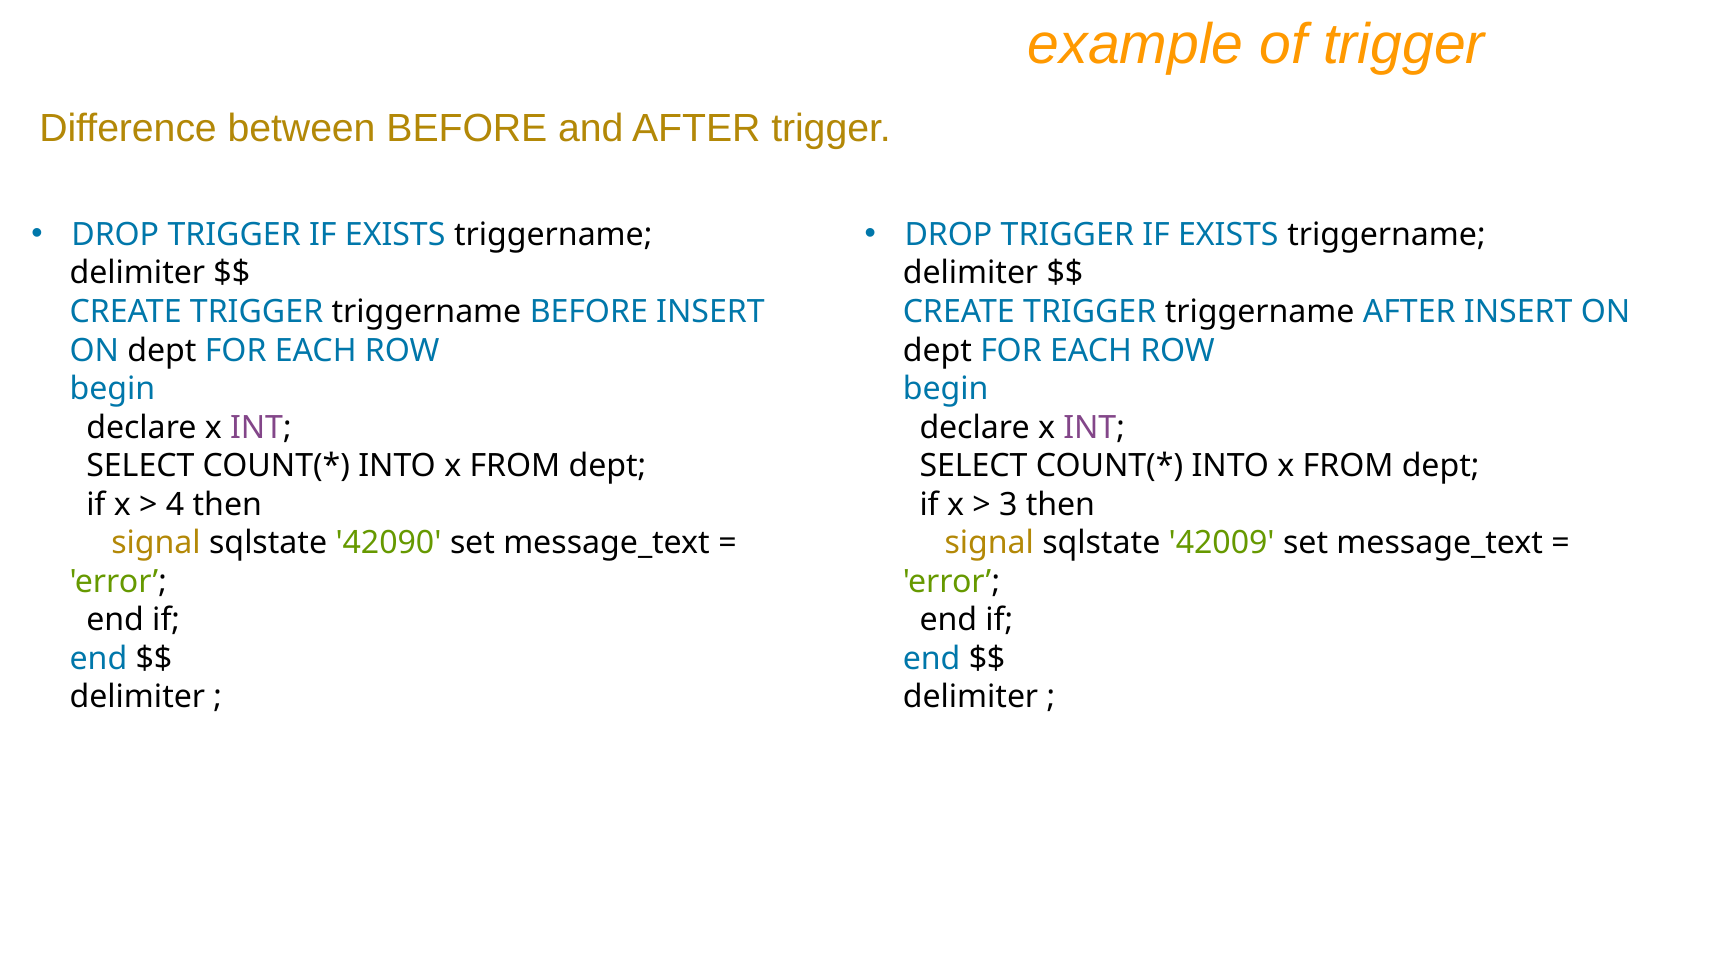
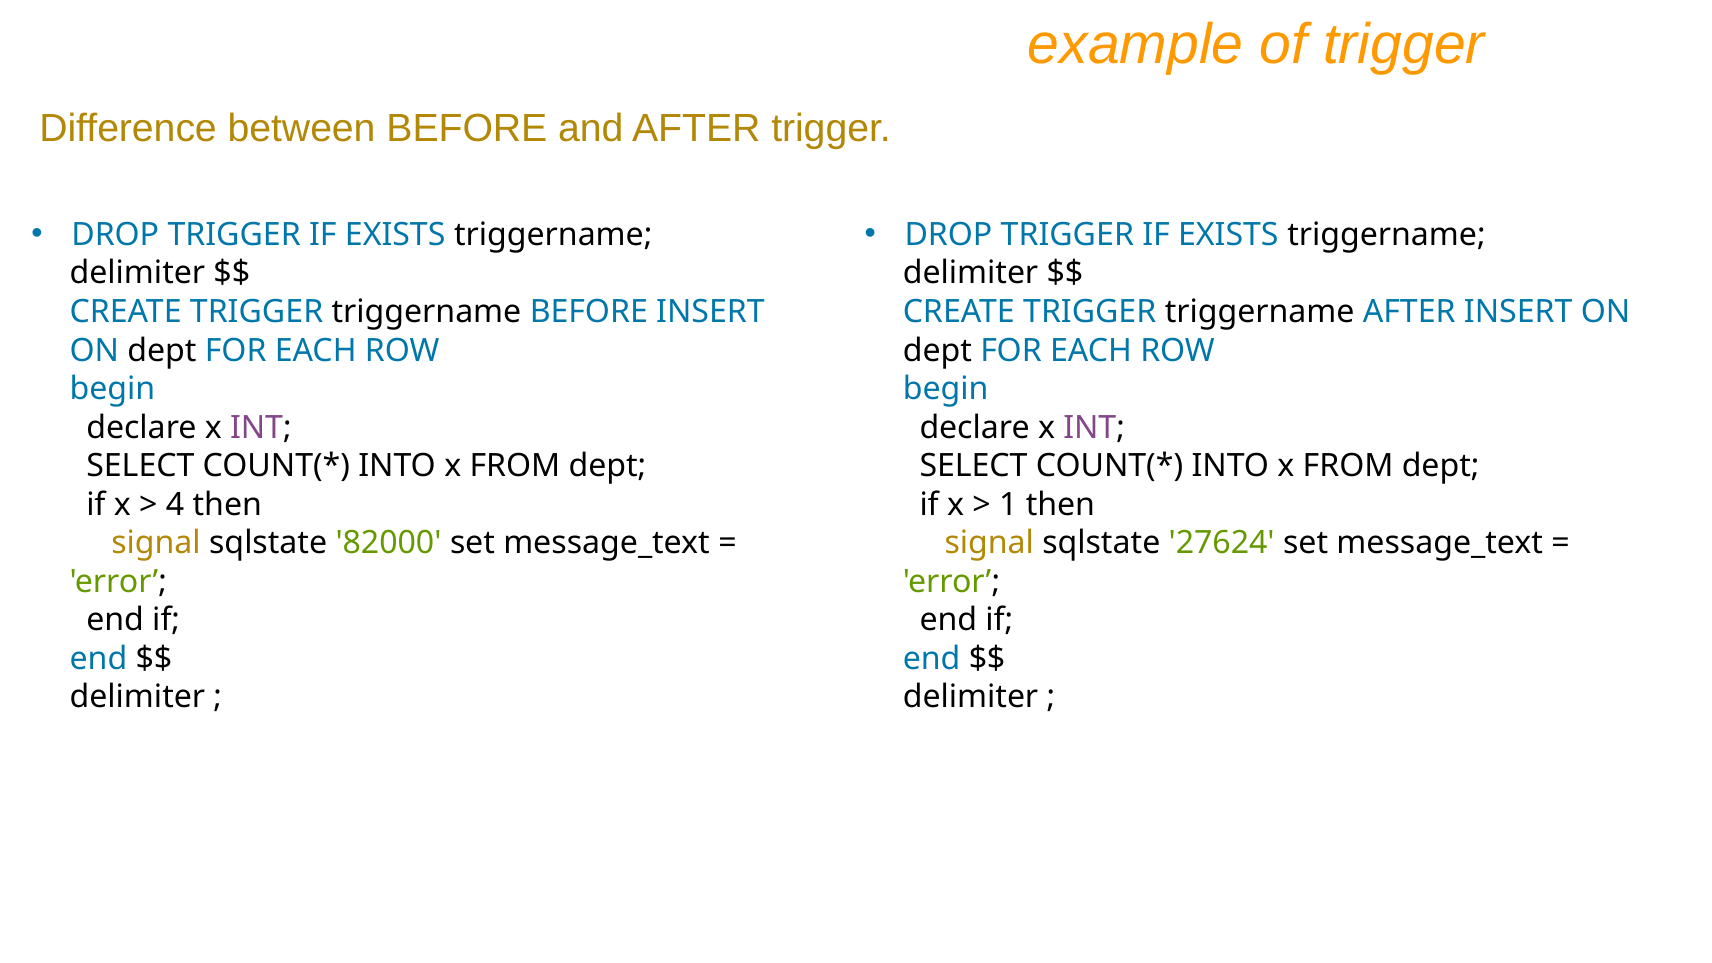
3: 3 -> 1
42090: 42090 -> 82000
42009: 42009 -> 27624
